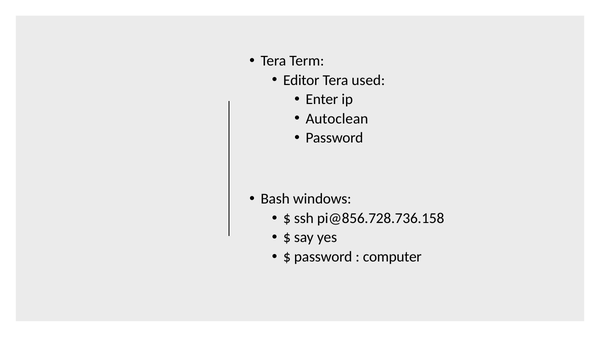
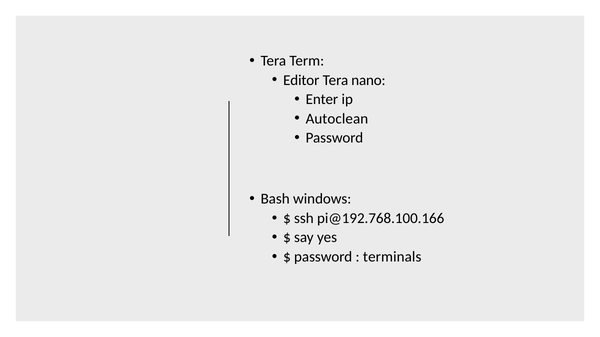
used: used -> nano
pi@856.728.736.158: pi@856.728.736.158 -> pi@192.768.100.166
computer: computer -> terminals
